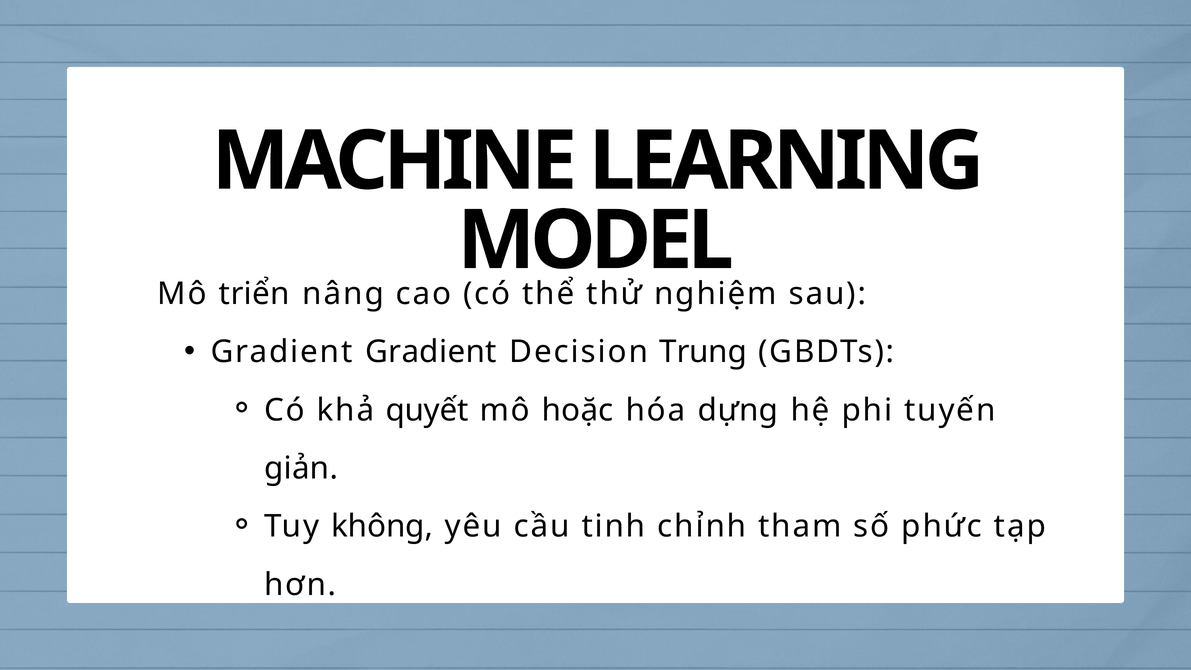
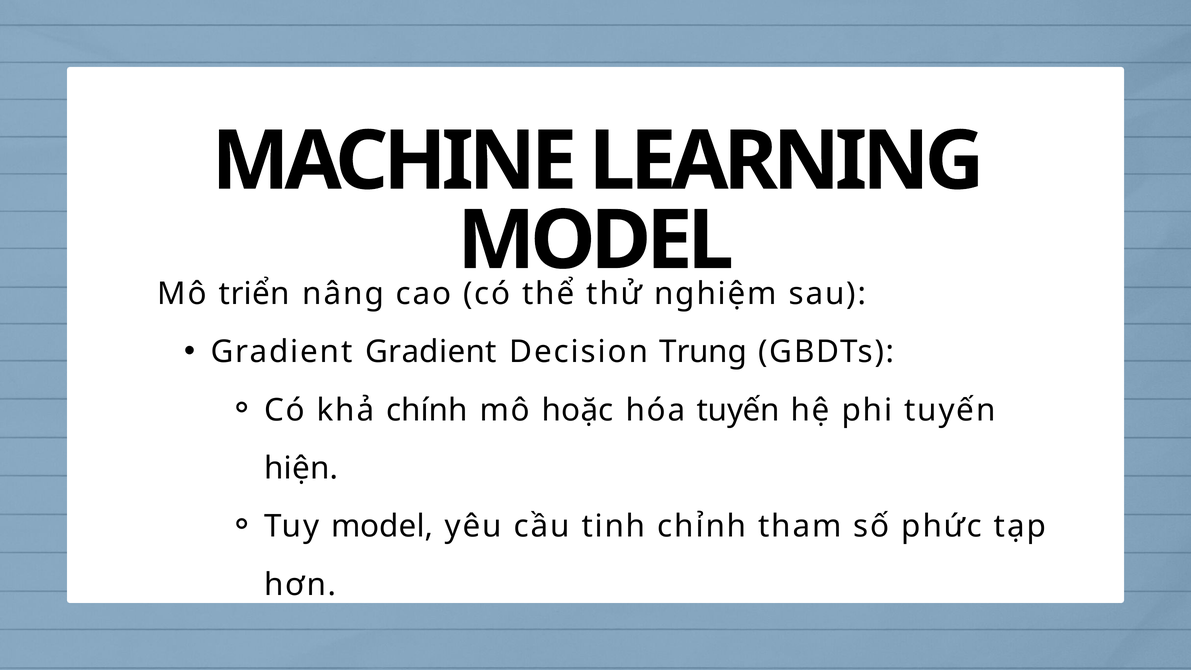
quyết: quyết -> chính
hóa dựng: dựng -> tuyến
giản: giản -> hiện
Tuy không: không -> model
